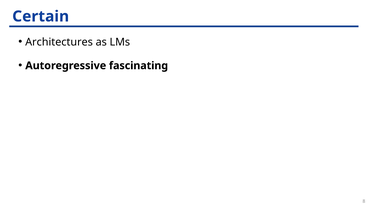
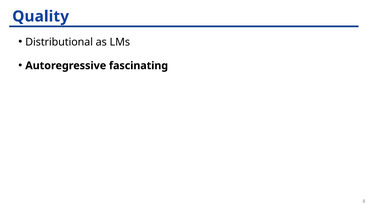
Certain: Certain -> Quality
Architectures: Architectures -> Distributional
